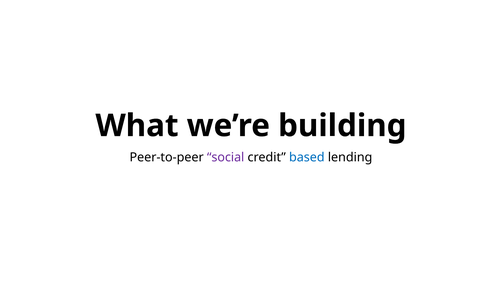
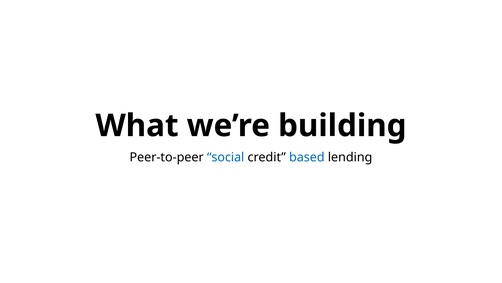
social colour: purple -> blue
